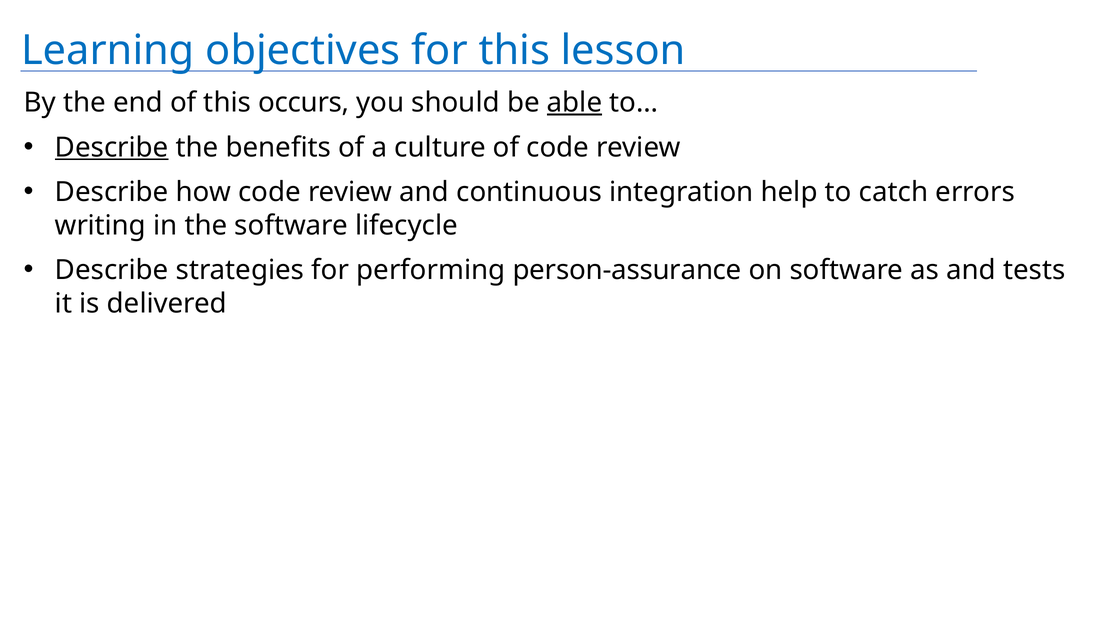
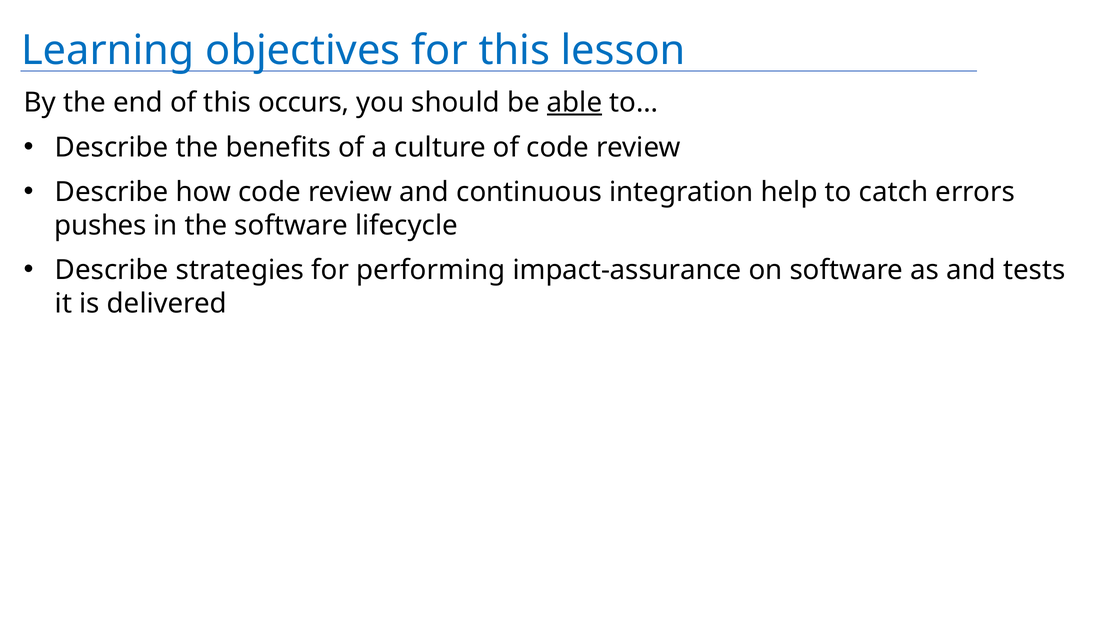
Describe at (112, 147) underline: present -> none
writing: writing -> pushes
person-assurance: person-assurance -> impact-assurance
